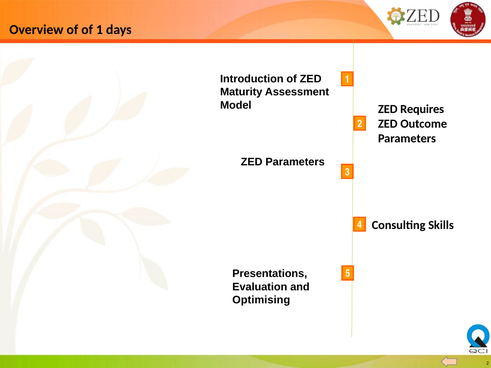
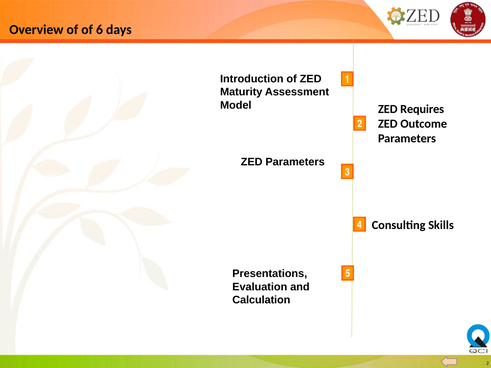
of 1: 1 -> 6
Optimising: Optimising -> Calculation
